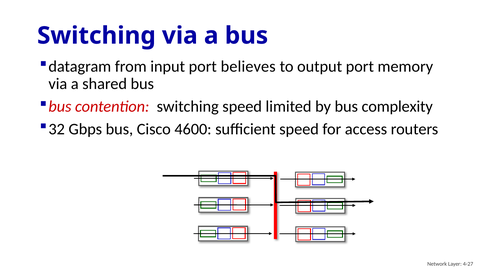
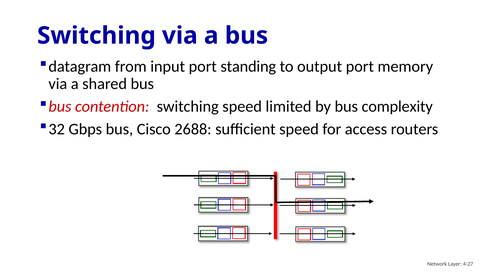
believes: believes -> standing
4600: 4600 -> 2688
